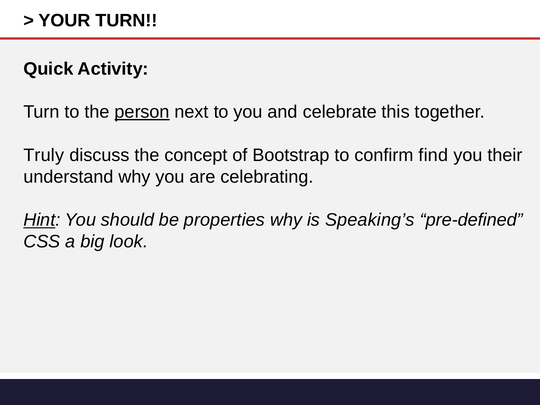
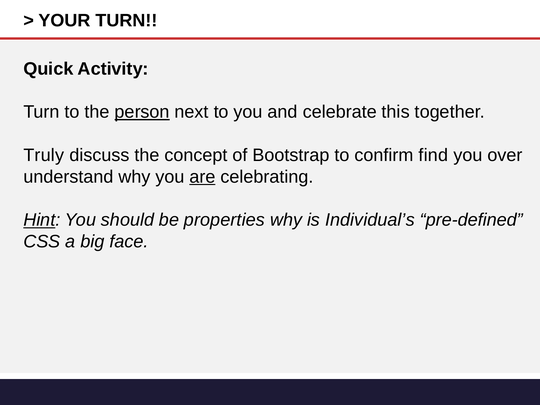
their: their -> over
are underline: none -> present
Speaking’s: Speaking’s -> Individual’s
look: look -> face
